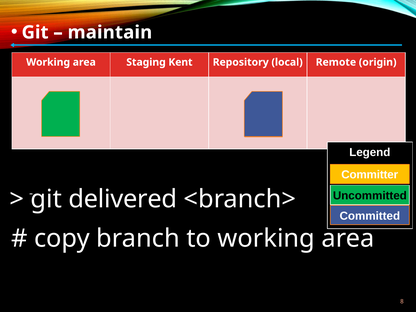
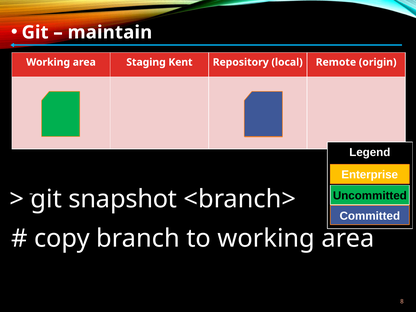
Committer: Committer -> Enterprise
delivered: delivered -> snapshot
